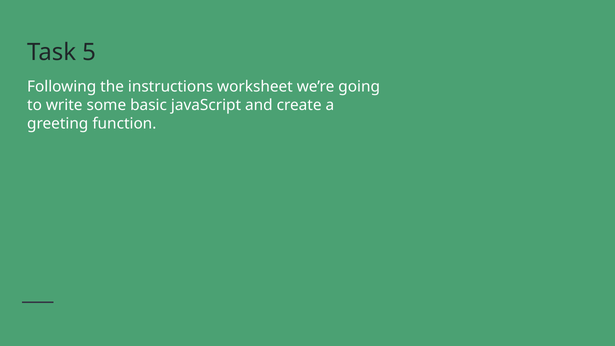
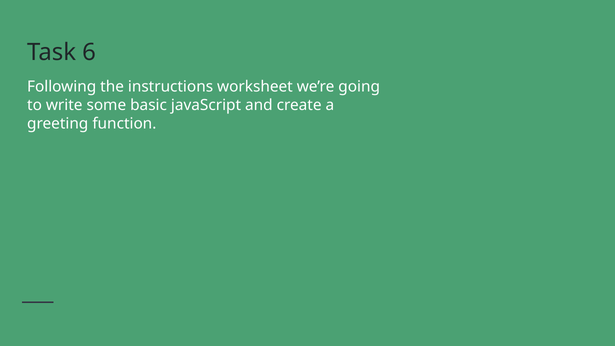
5: 5 -> 6
